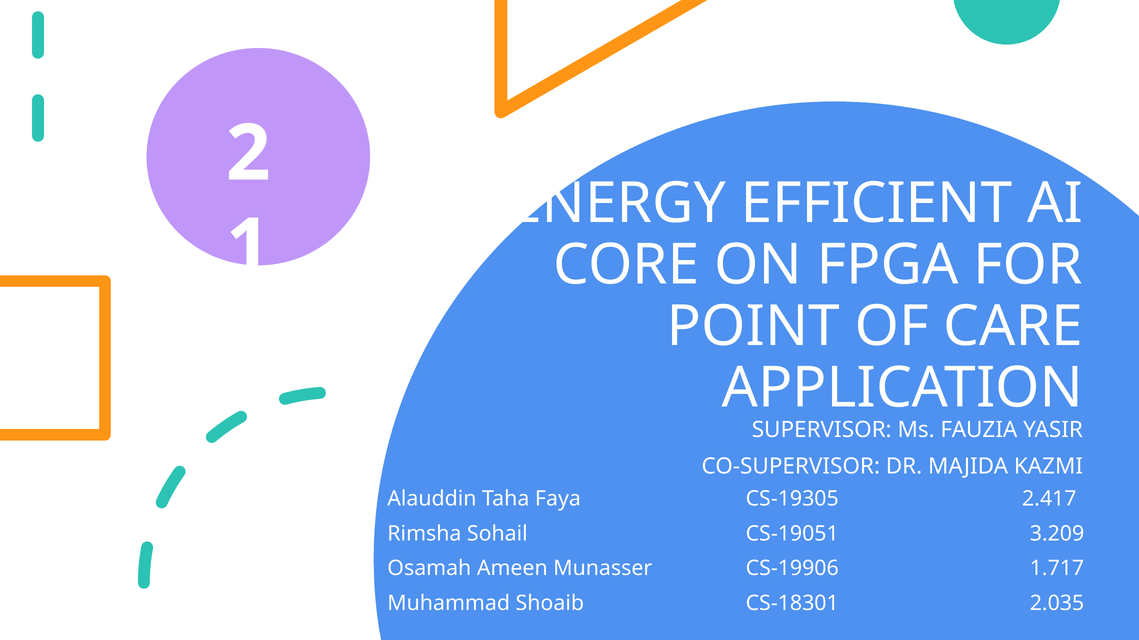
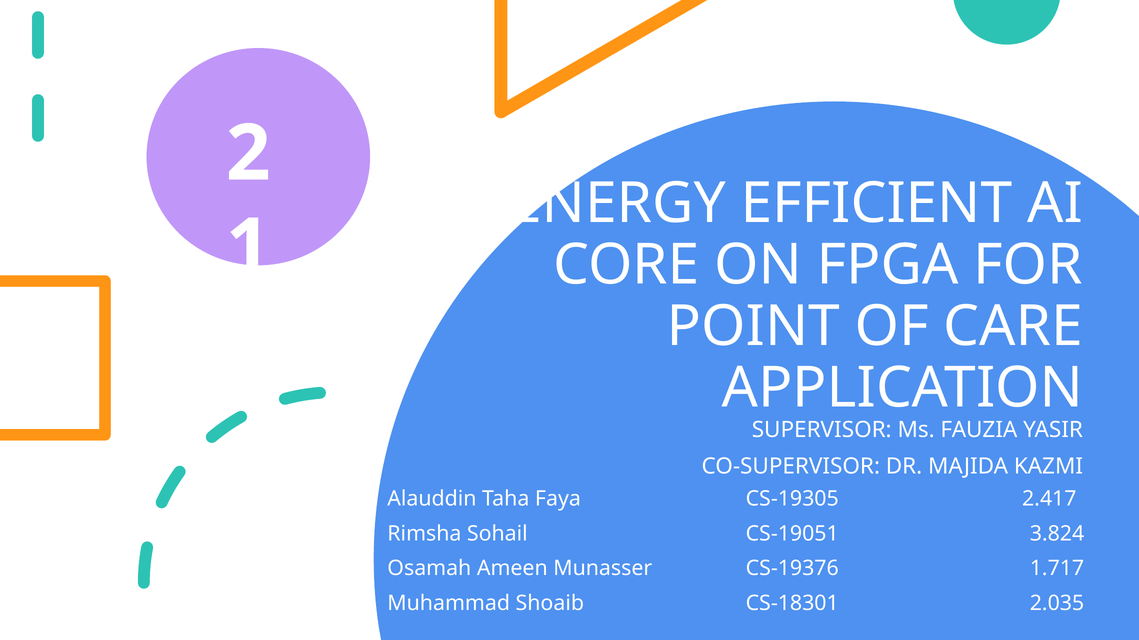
3.209: 3.209 -> 3.824
CS-19906: CS-19906 -> CS-19376
